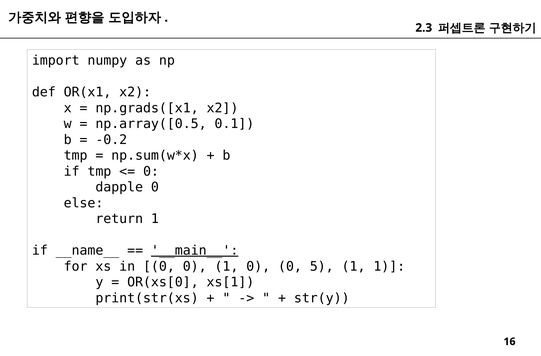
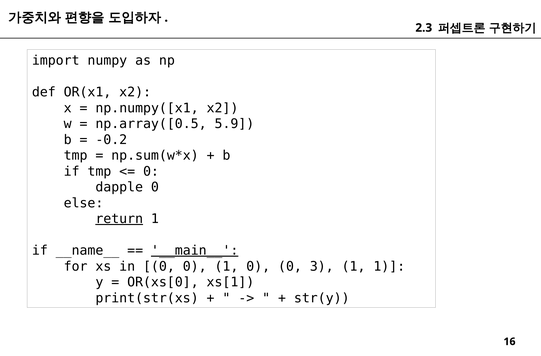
np.grads([x1: np.grads([x1 -> np.numpy([x1
0.1: 0.1 -> 5.9
return underline: none -> present
5: 5 -> 3
